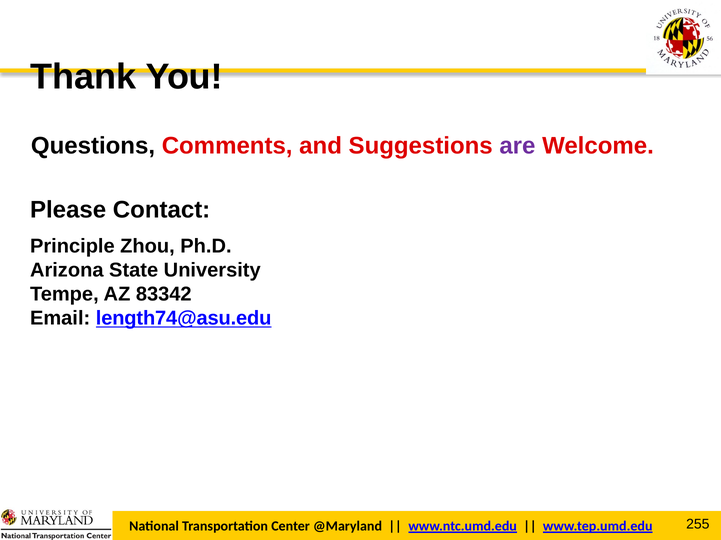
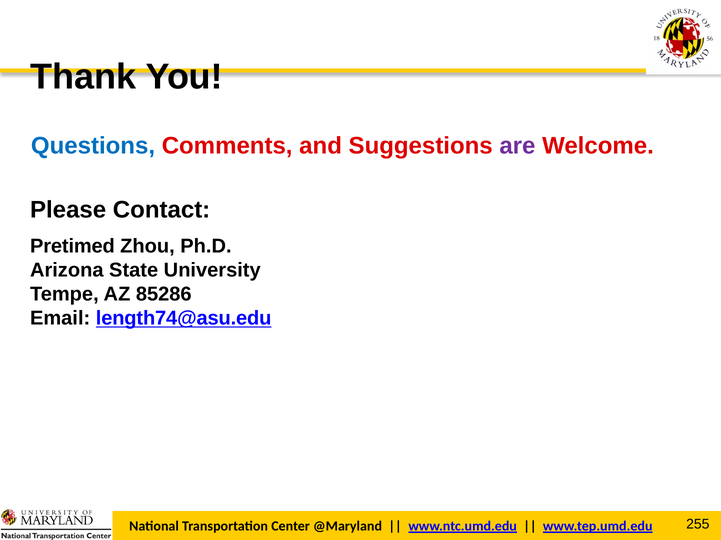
Questions colour: black -> blue
Principle: Principle -> Pretimed
83342: 83342 -> 85286
